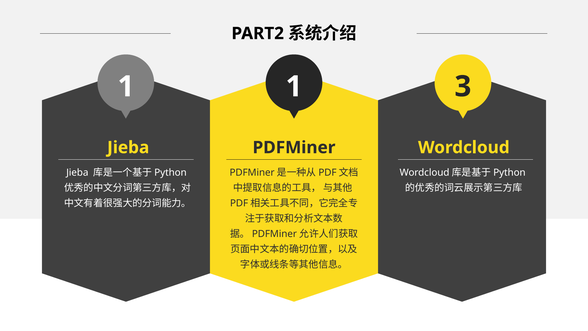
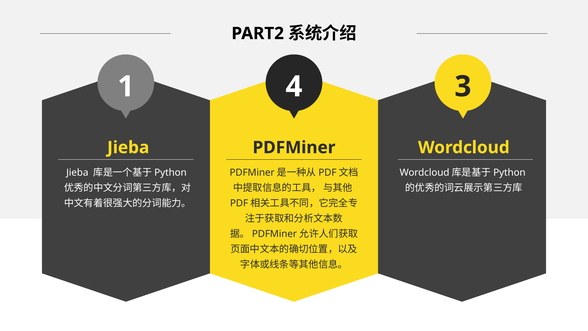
1 1: 1 -> 4
